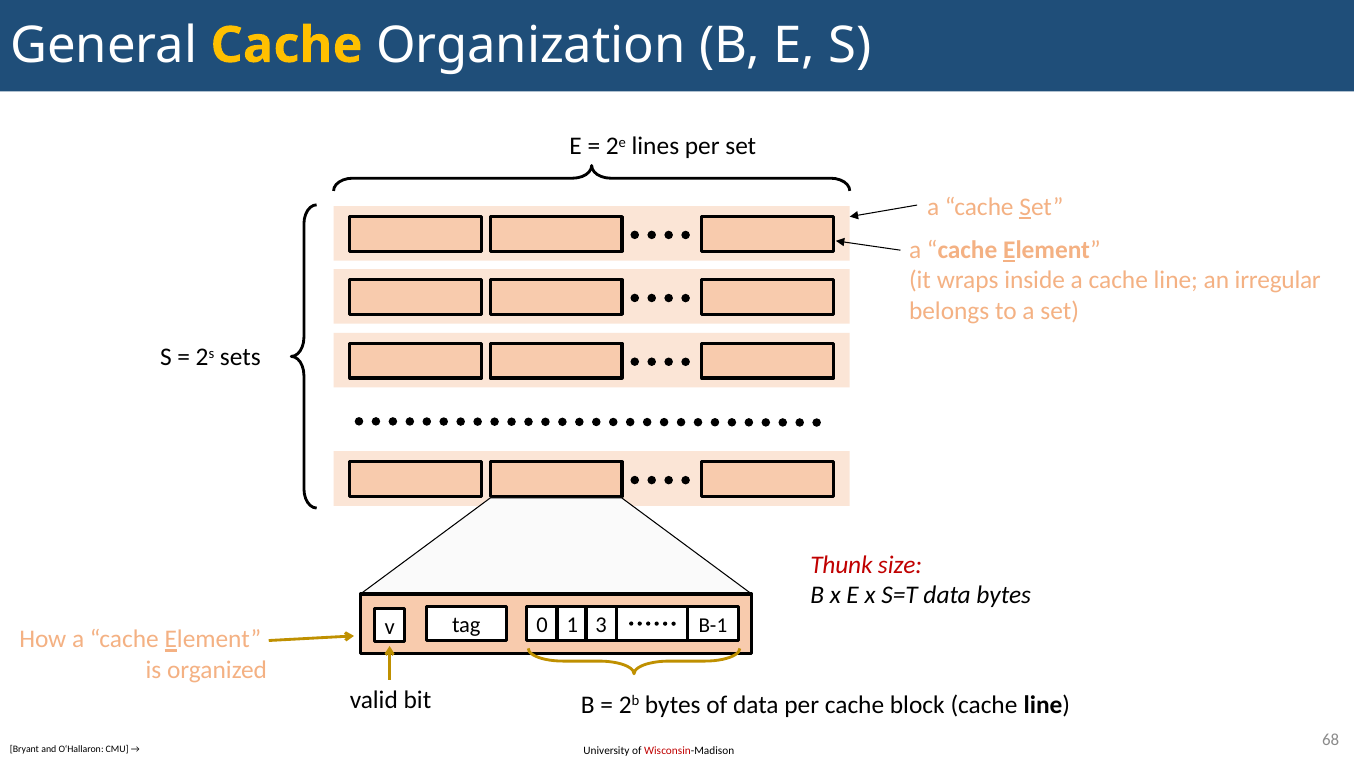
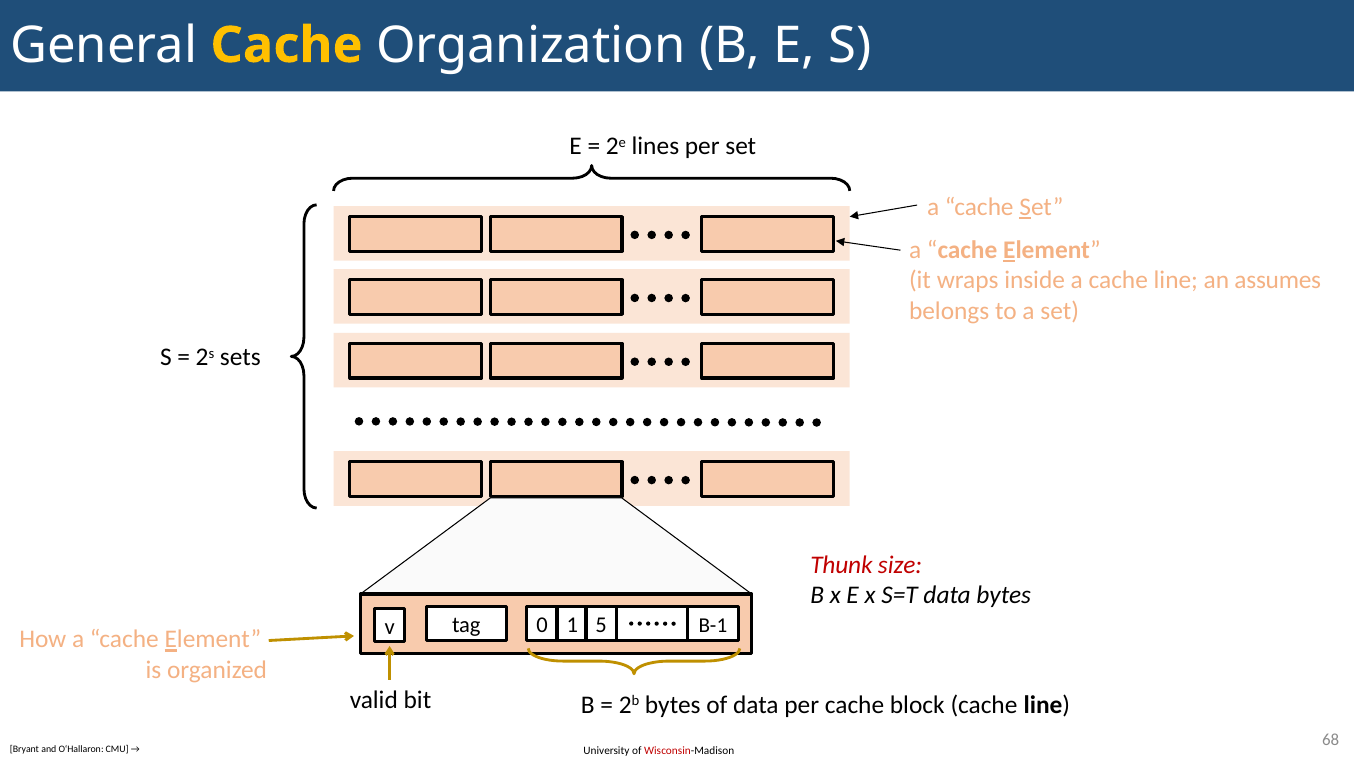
irregular: irregular -> assumes
3: 3 -> 5
